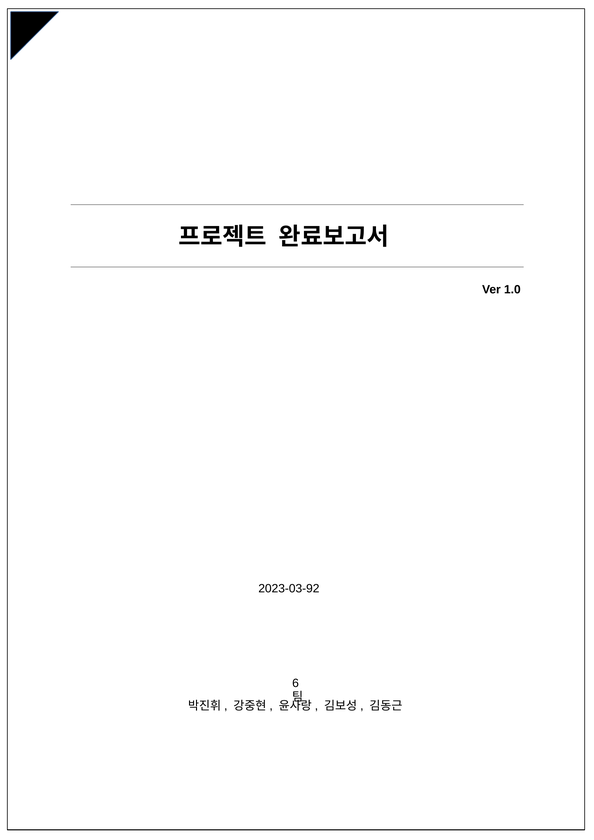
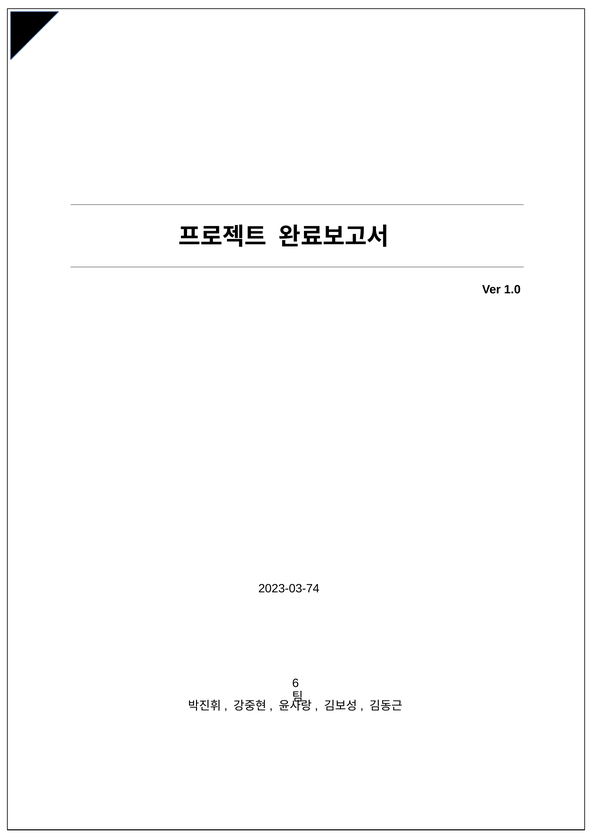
2023-03-92: 2023-03-92 -> 2023-03-74
